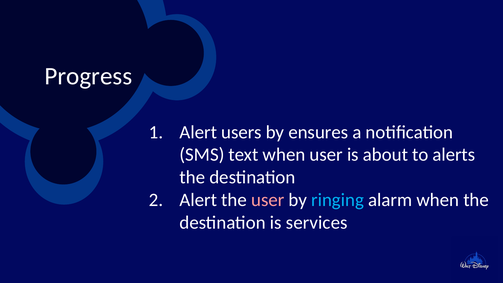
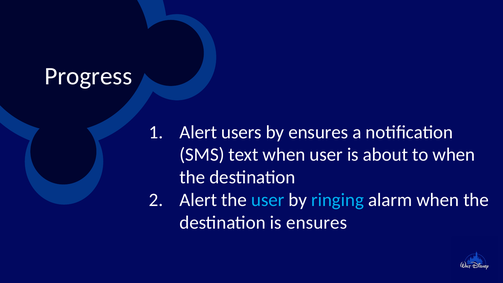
to alerts: alerts -> when
user at (268, 200) colour: pink -> light blue
is services: services -> ensures
